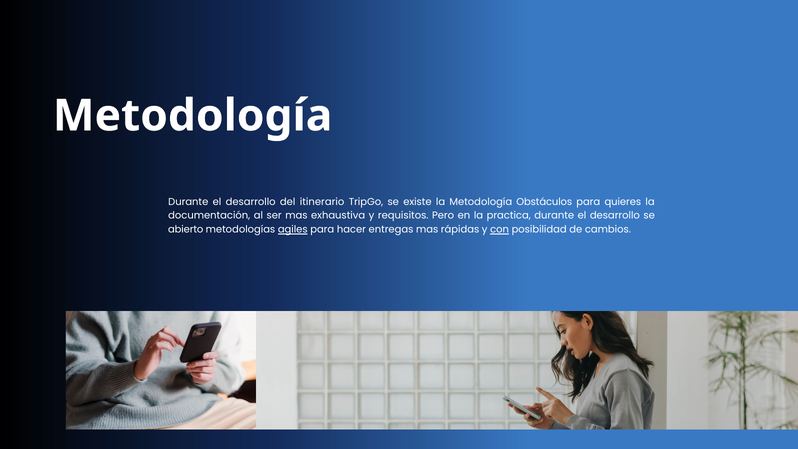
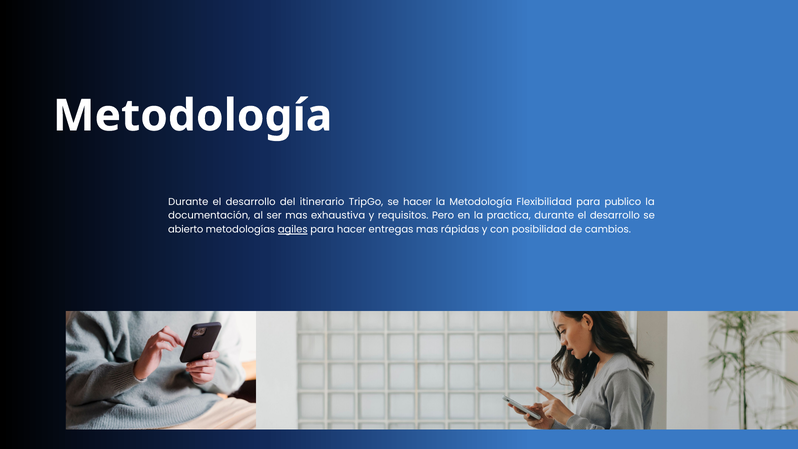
se existe: existe -> hacer
Obstáculos: Obstáculos -> Flexibilidad
quieres: quieres -> publico
con underline: present -> none
